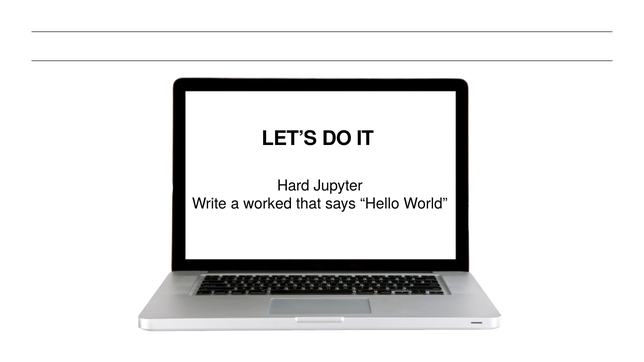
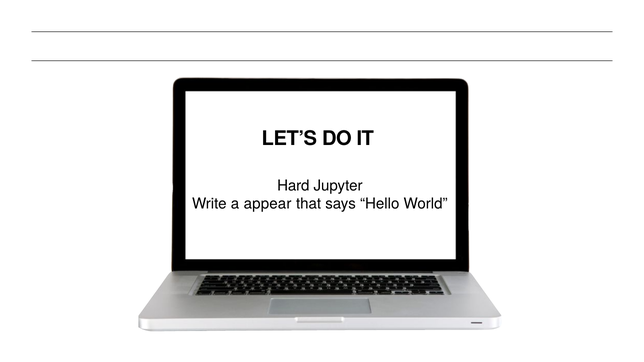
worked: worked -> appear
